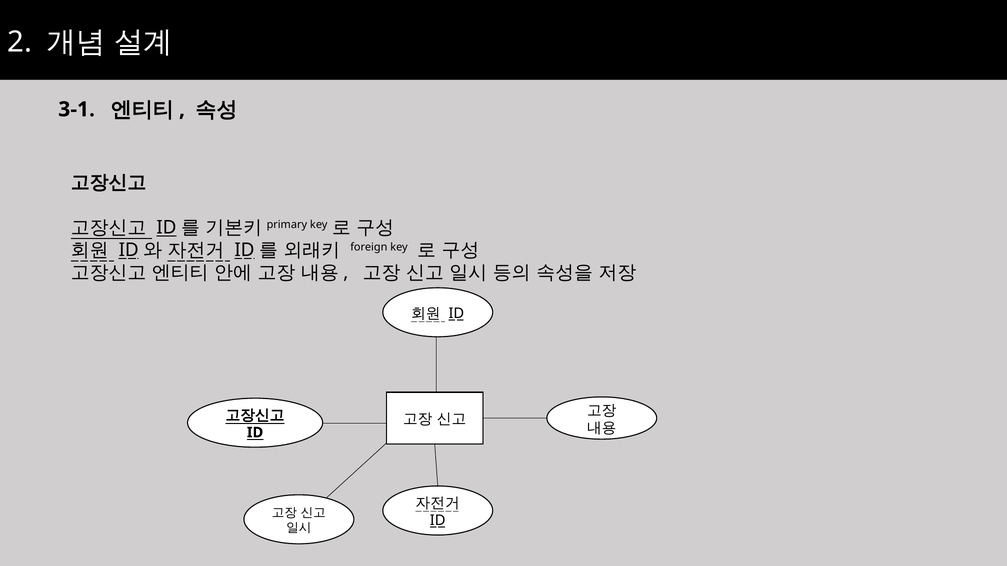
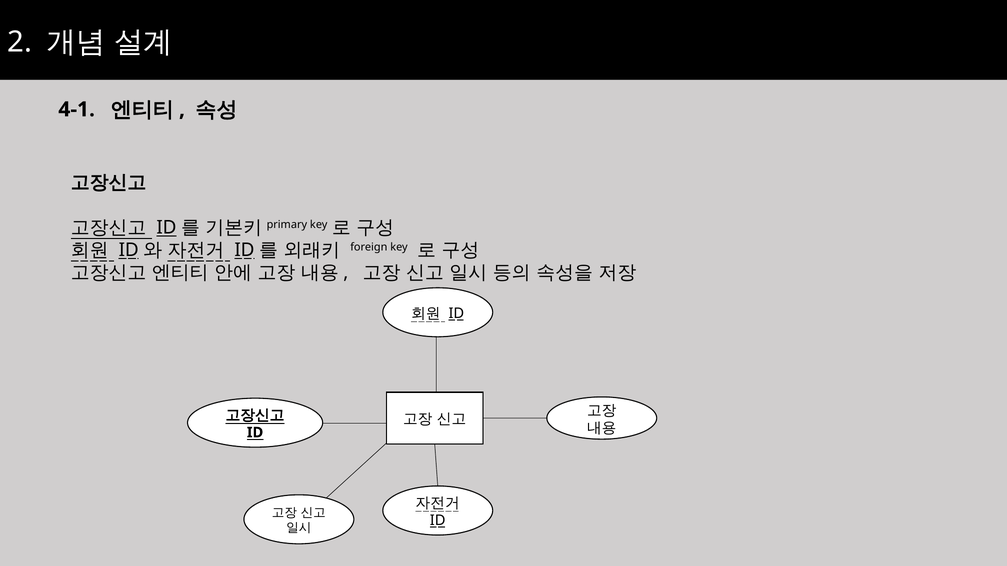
3-1: 3-1 -> 4-1
